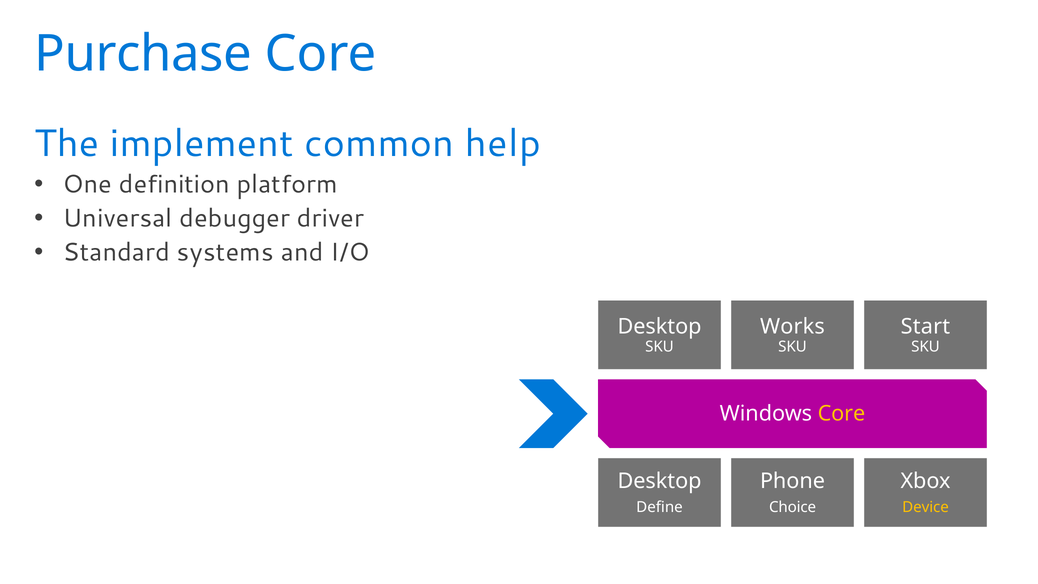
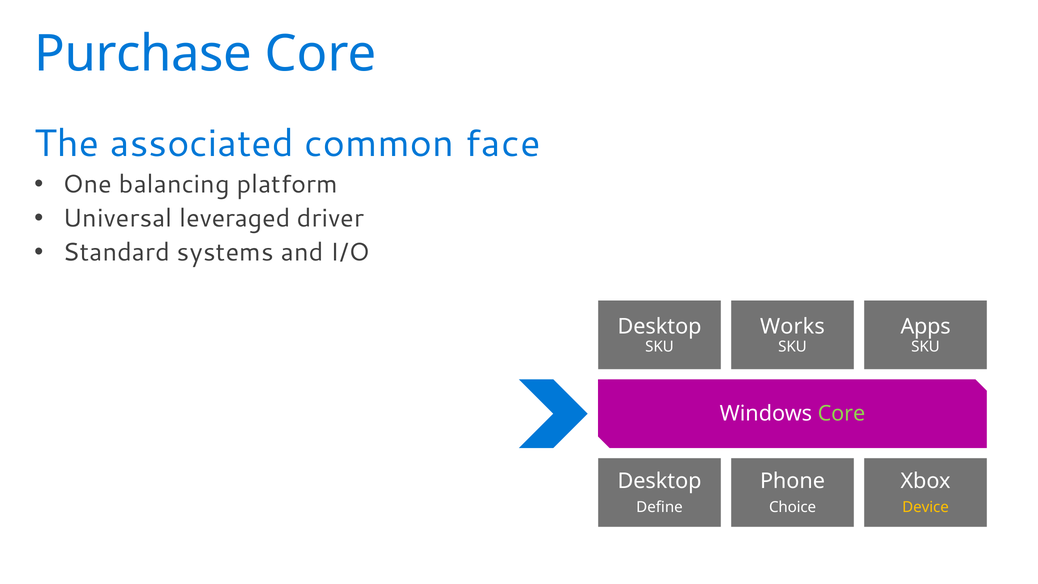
implement: implement -> associated
help: help -> face
definition: definition -> balancing
debugger: debugger -> leveraged
Start: Start -> Apps
Core at (841, 413) colour: yellow -> light green
